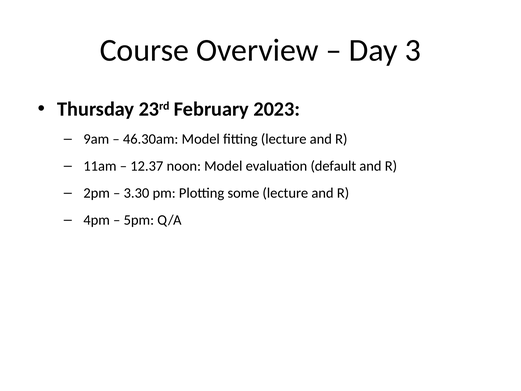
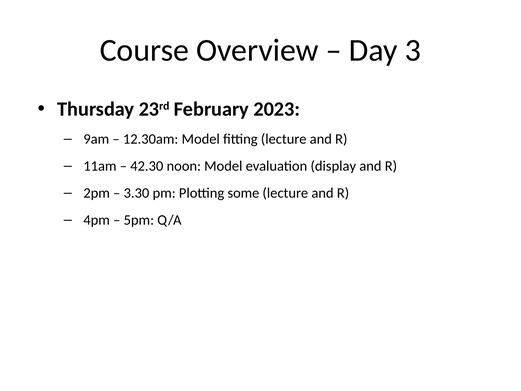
46.30am: 46.30am -> 12.30am
12.37: 12.37 -> 42.30
default: default -> display
